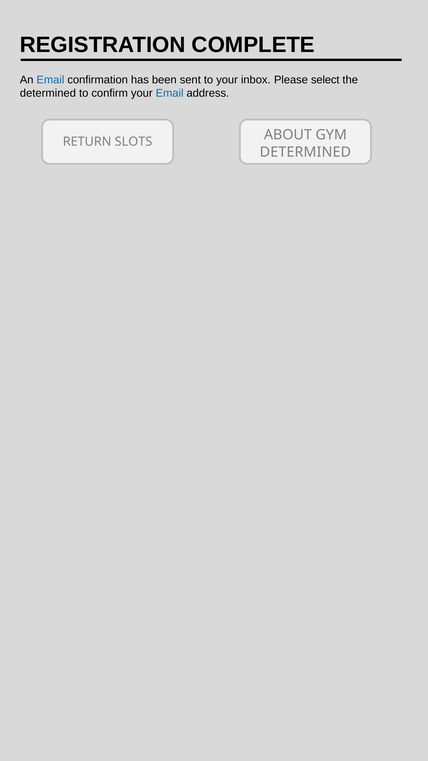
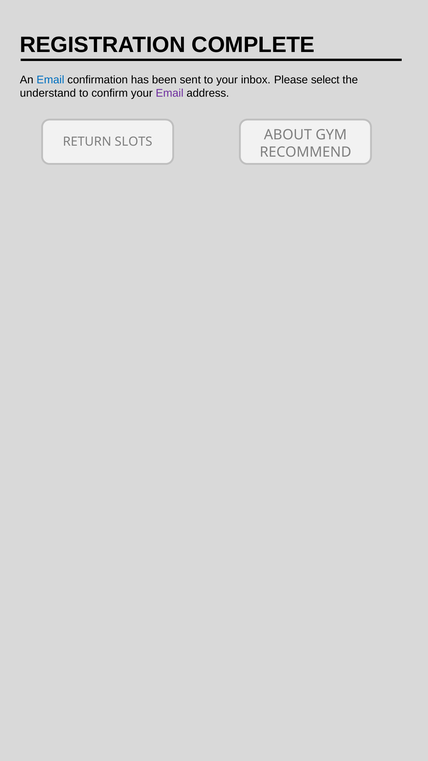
determined at (48, 93): determined -> understand
Email at (170, 93) colour: blue -> purple
DETERMINED at (305, 152): DETERMINED -> RECOMMEND
